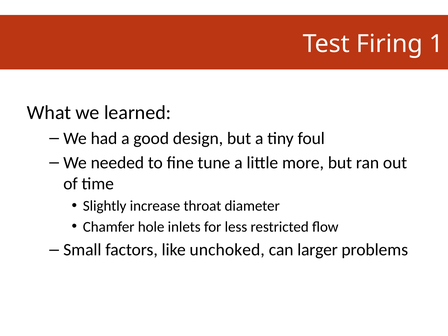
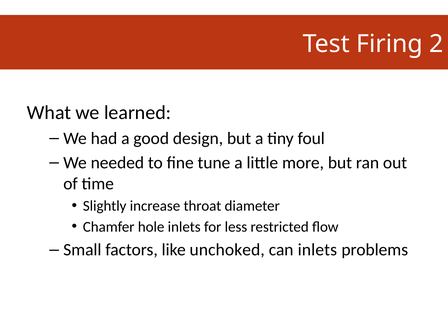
1: 1 -> 2
can larger: larger -> inlets
